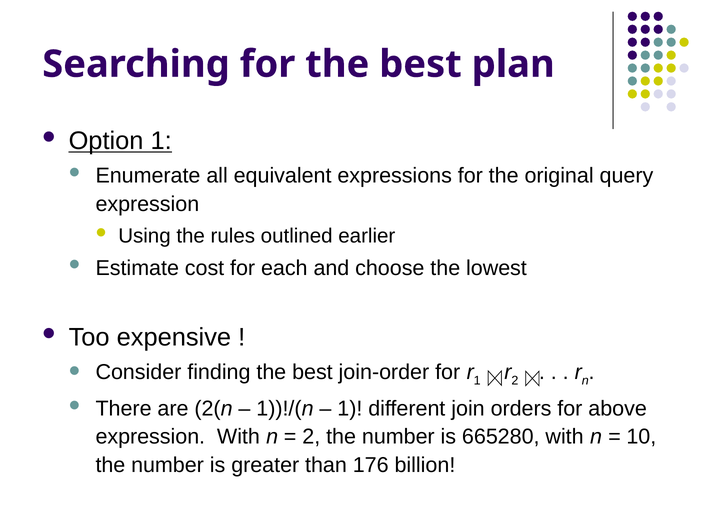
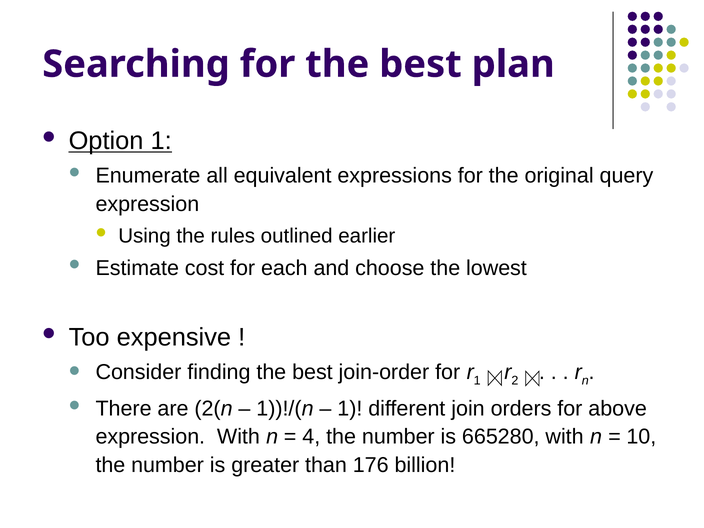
2 at (311, 437): 2 -> 4
